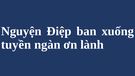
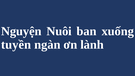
Điệp: Điệp -> Nuôi
